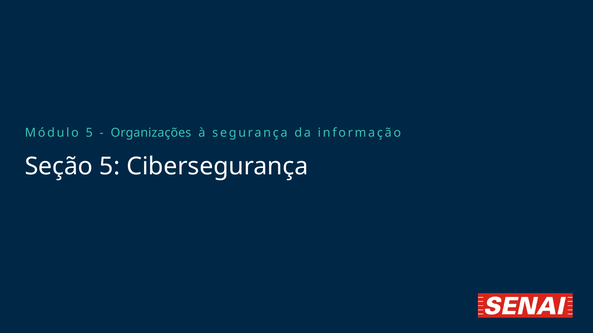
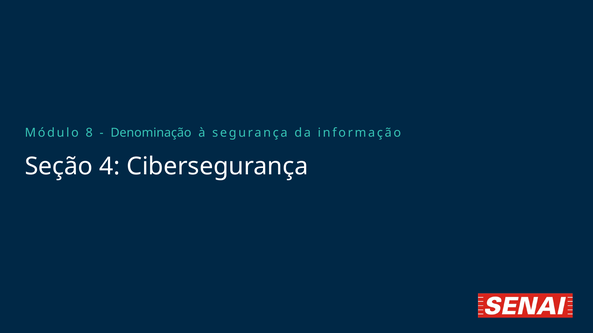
Módulo 5: 5 -> 8
Organizações: Organizações -> Denominação
Seção 5: 5 -> 4
